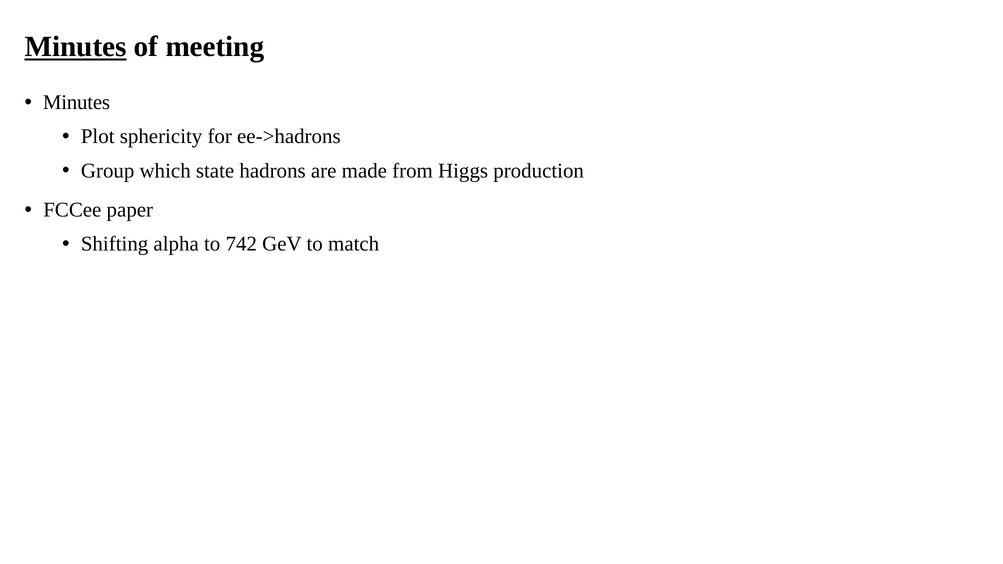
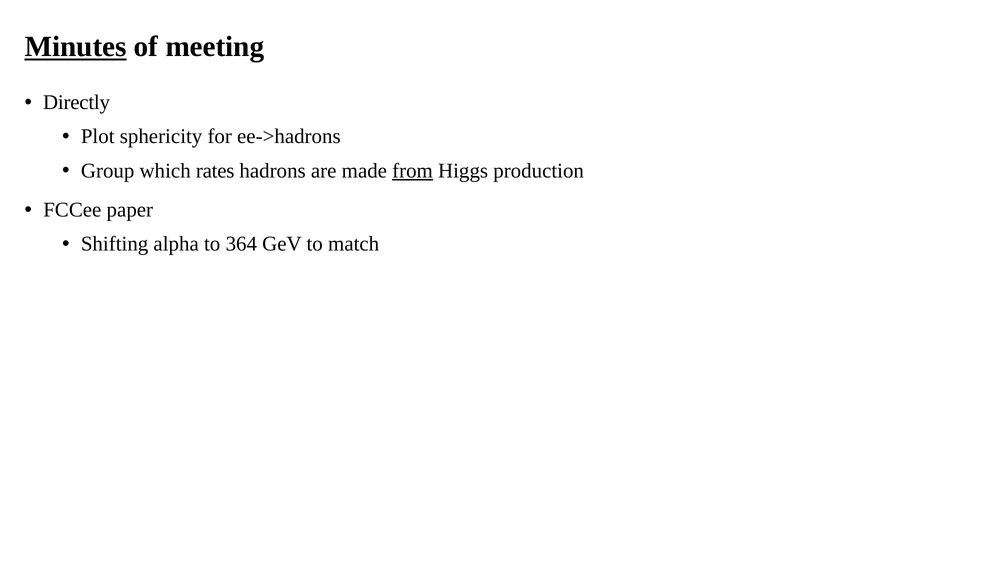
Minutes at (77, 103): Minutes -> Directly
state: state -> rates
from underline: none -> present
742: 742 -> 364
